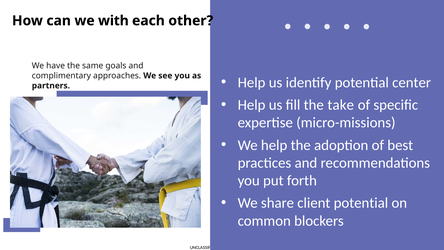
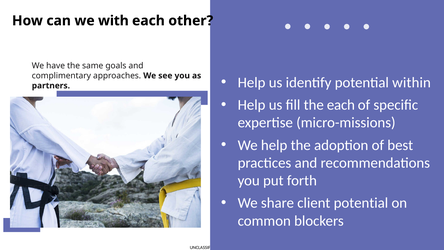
center: center -> within
the take: take -> each
